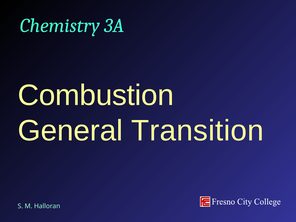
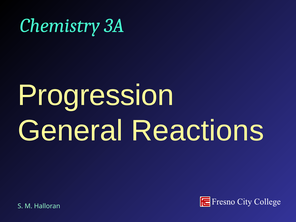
Combustion: Combustion -> Progression
Transition: Transition -> Reactions
